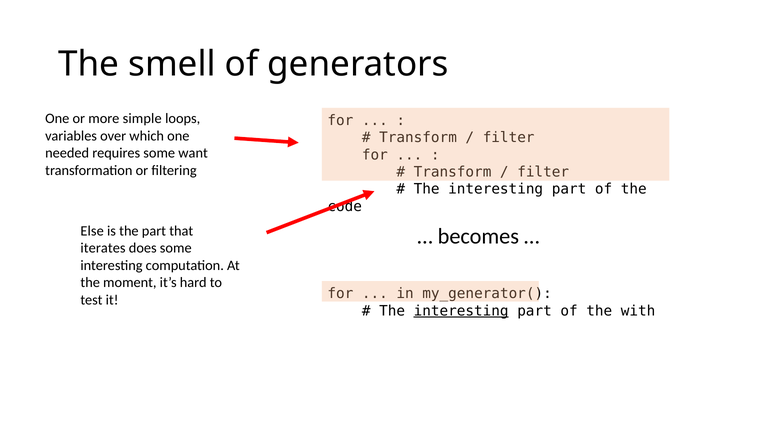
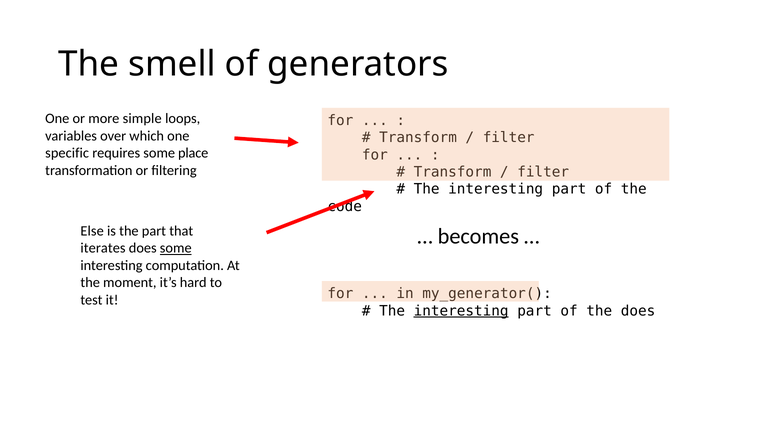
needed: needed -> specific
want: want -> place
some at (176, 248) underline: none -> present
the with: with -> does
